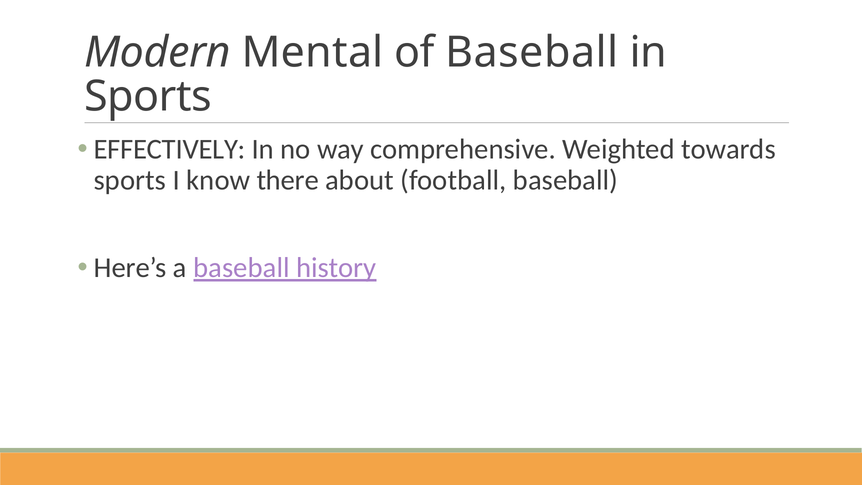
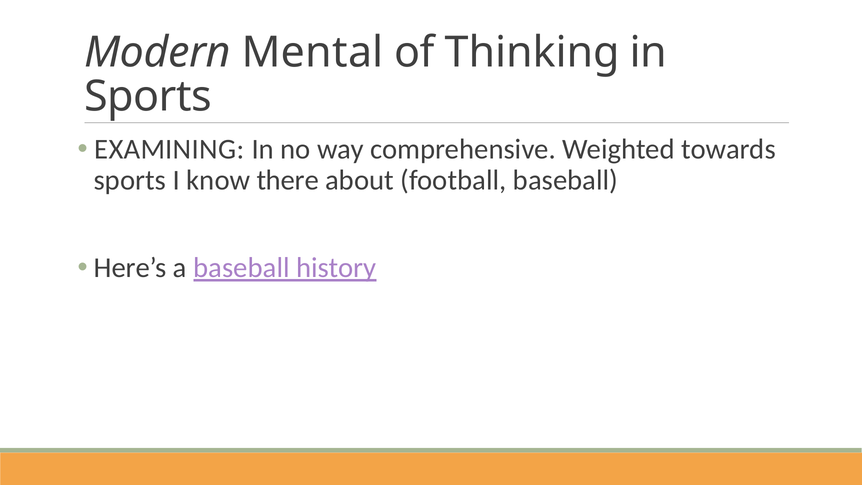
of Baseball: Baseball -> Thinking
EFFECTIVELY: EFFECTIVELY -> EXAMINING
